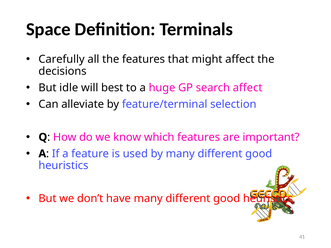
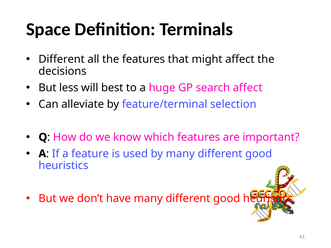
Carefully at (62, 59): Carefully -> Different
idle: idle -> less
